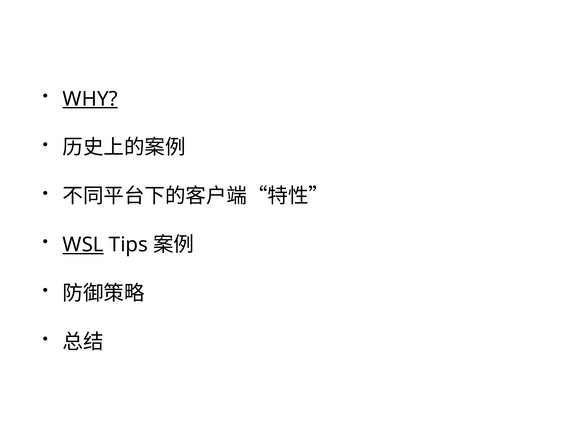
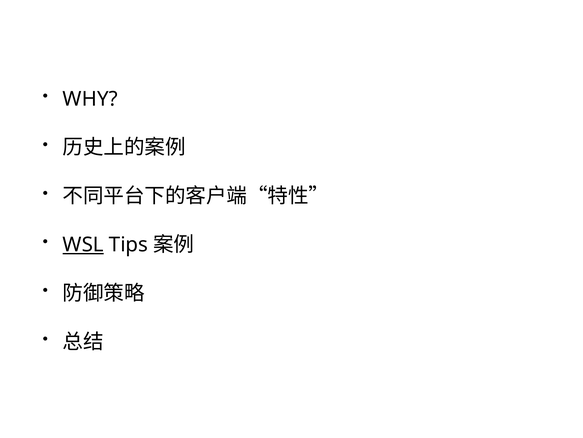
WHY underline: present -> none
